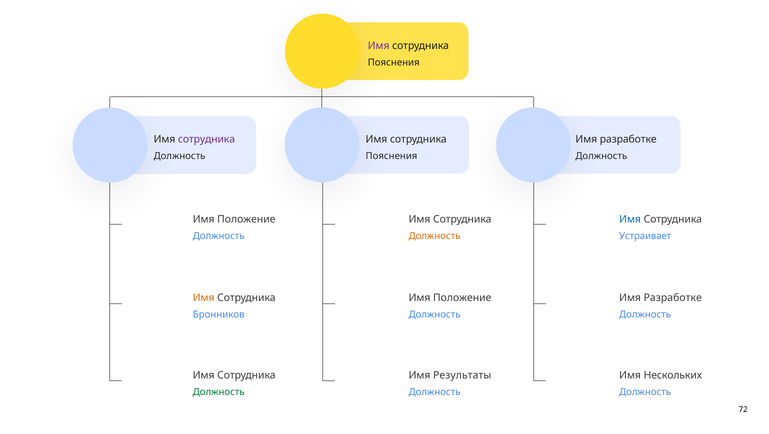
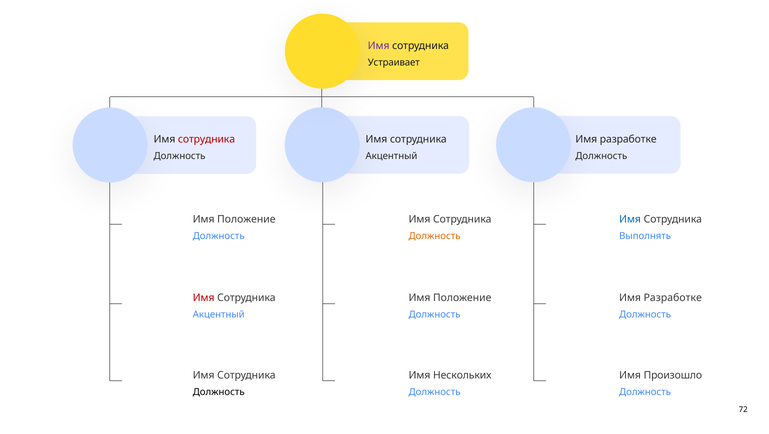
Пояснения at (394, 62): Пояснения -> Устраивает
сотрудника at (206, 139) colour: purple -> red
Пояснения at (392, 156): Пояснения -> Акцентный
Устраивает: Устраивает -> Выполнять
Имя at (204, 298) colour: orange -> red
Бронников at (219, 314): Бронников -> Акцентный
Результаты: Результаты -> Нескольких
Нескольких: Нескольких -> Произошло
Должность at (219, 392) colour: green -> black
